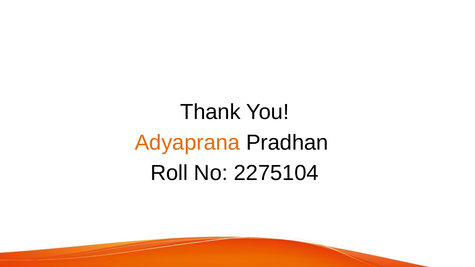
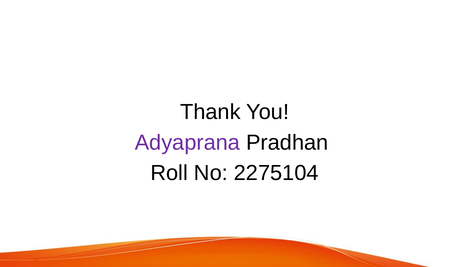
Adyaprana colour: orange -> purple
